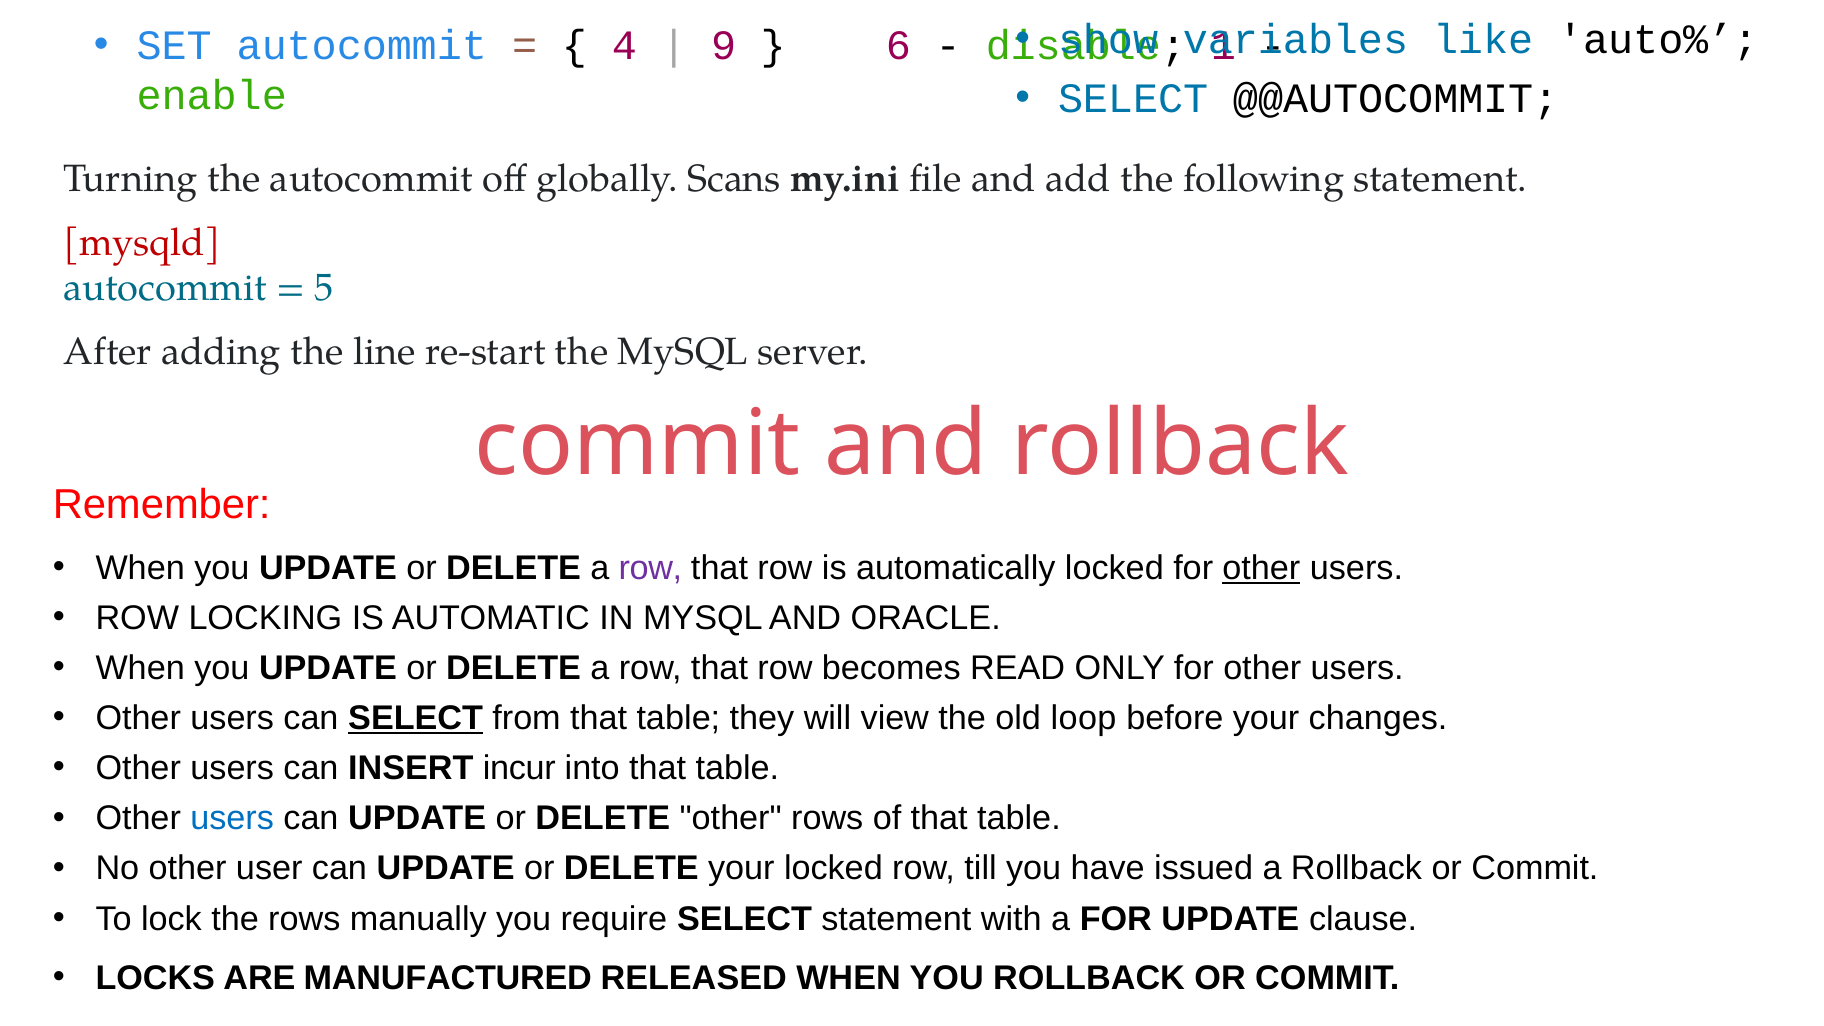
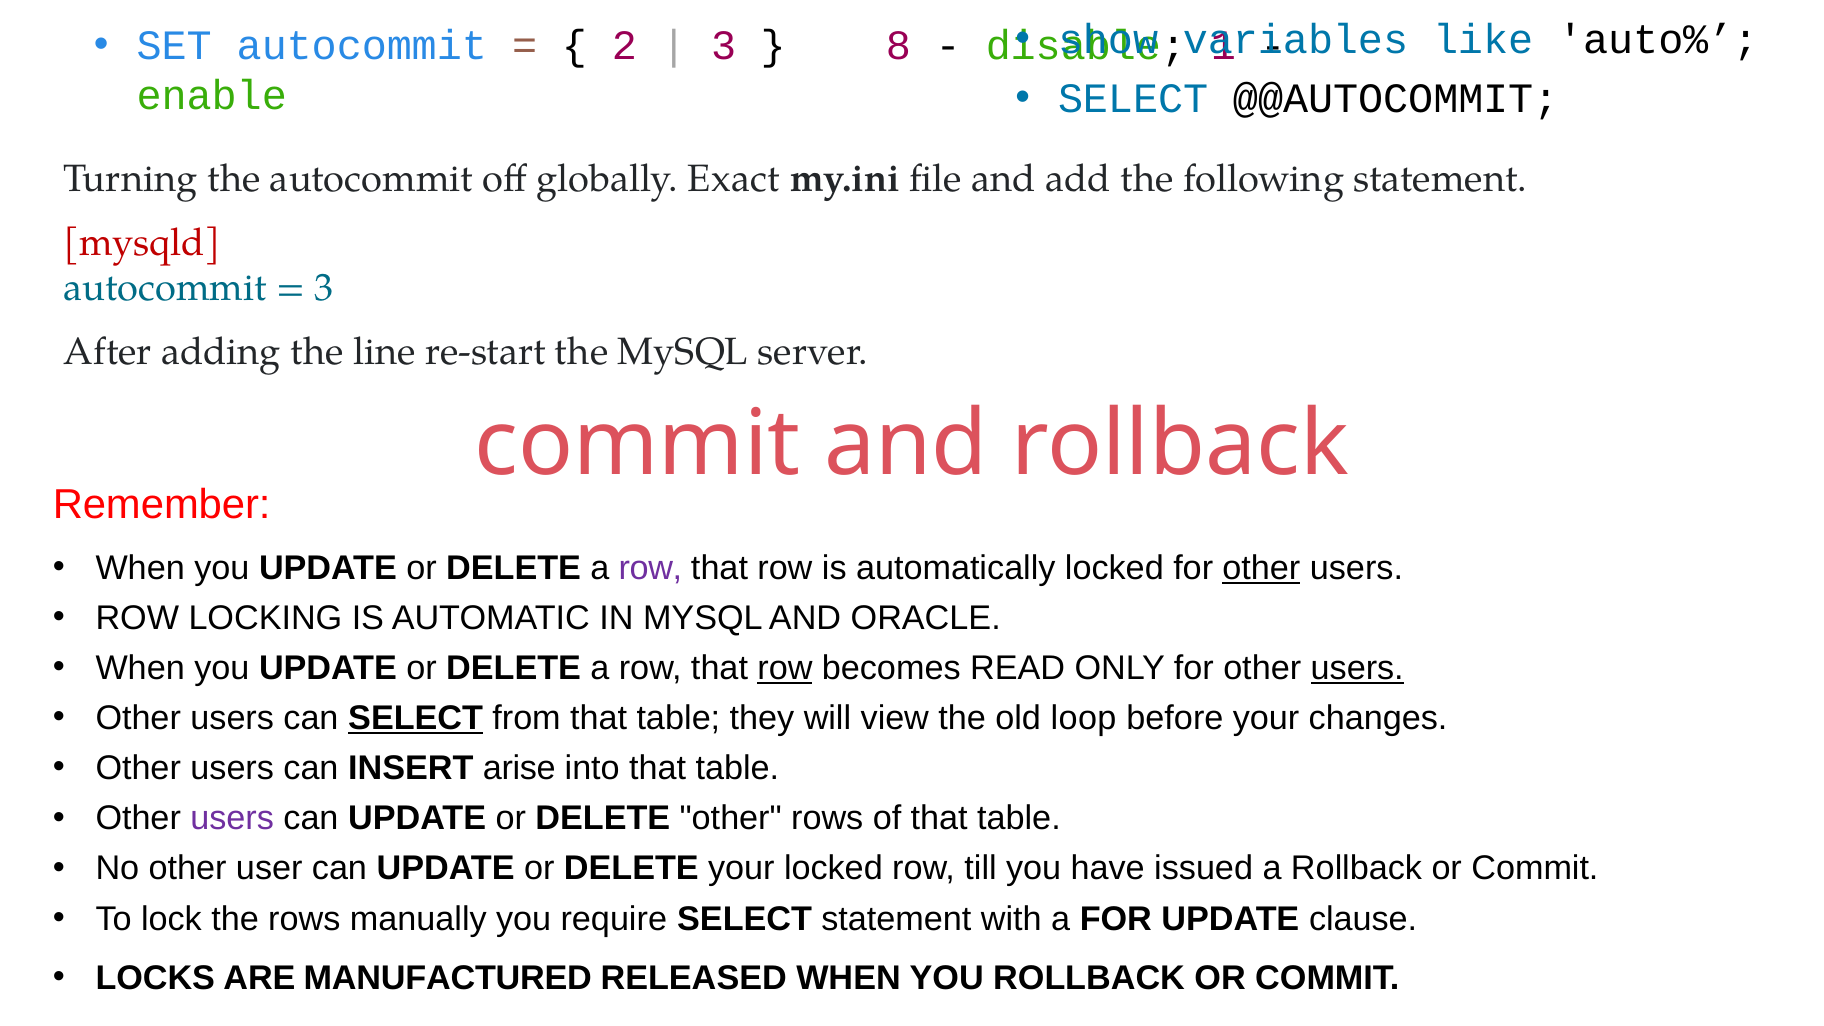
4: 4 -> 2
9 at (724, 46): 9 -> 3
6: 6 -> 8
Scans: Scans -> Exact
5 at (324, 288): 5 -> 3
row at (785, 668) underline: none -> present
users at (1357, 668) underline: none -> present
incur: incur -> arise
users at (232, 819) colour: blue -> purple
